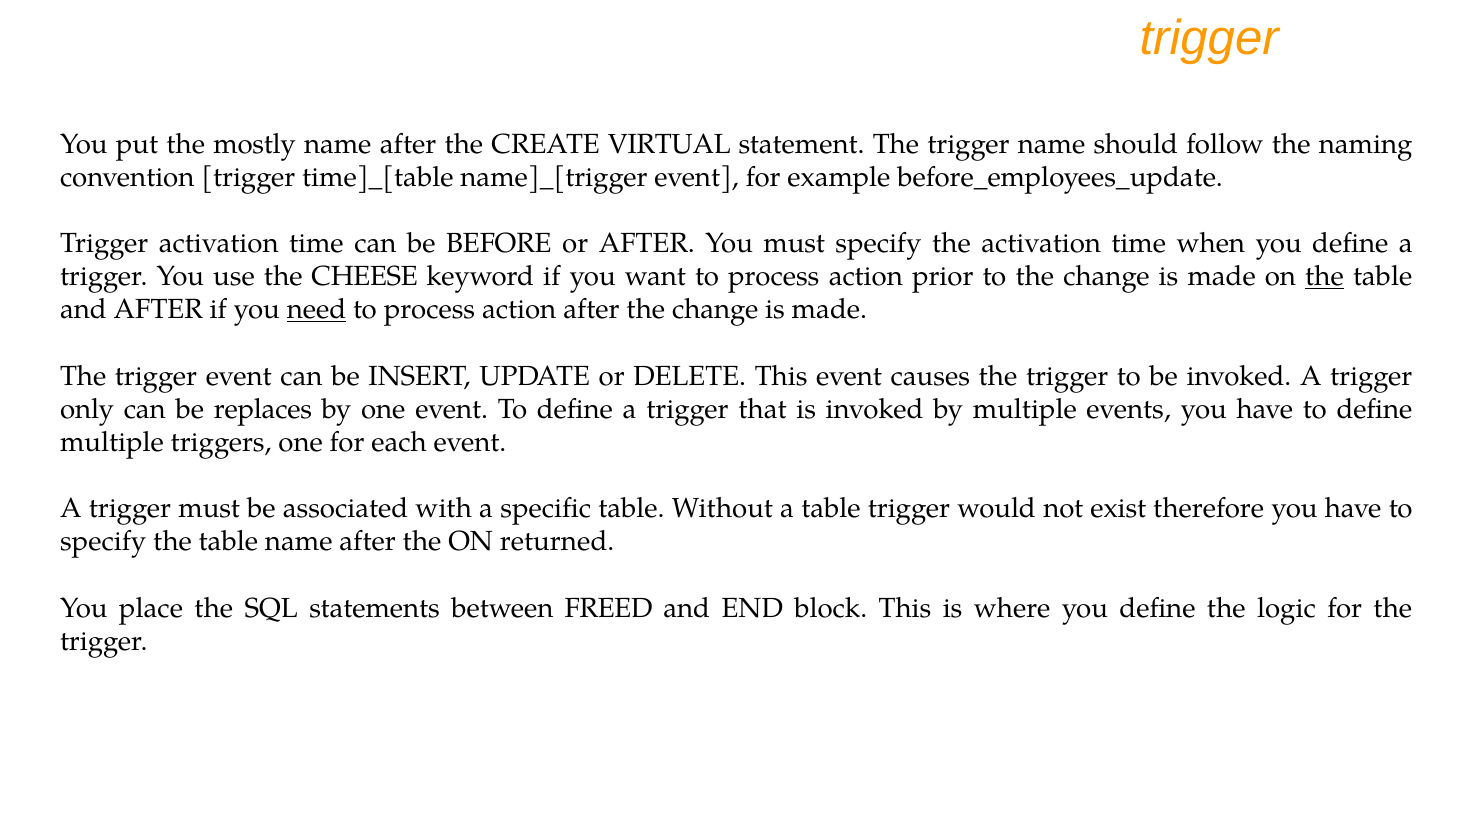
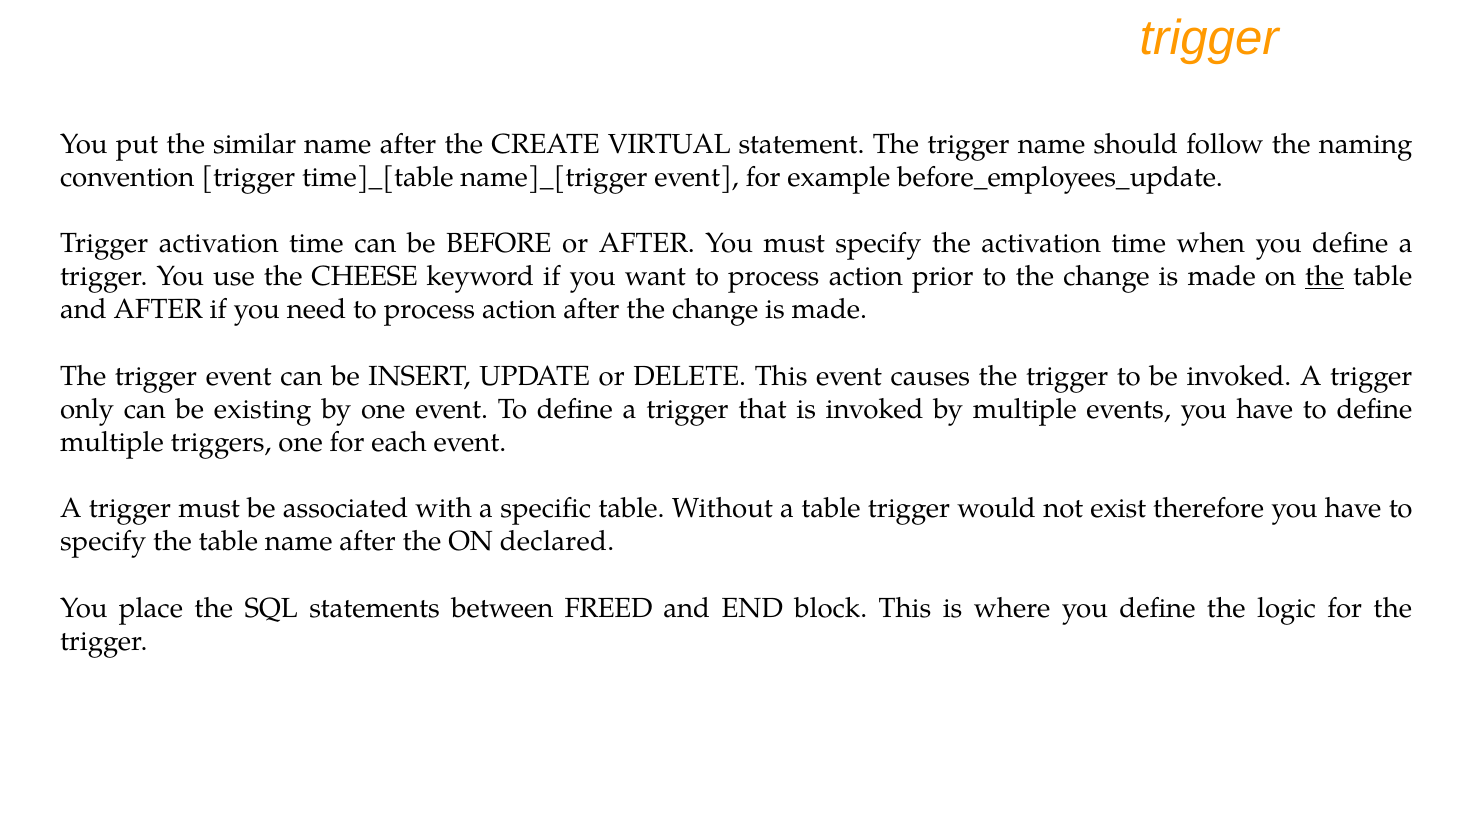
mostly: mostly -> similar
need underline: present -> none
replaces: replaces -> existing
returned: returned -> declared
